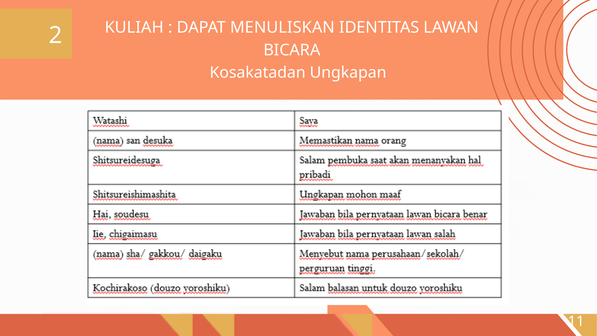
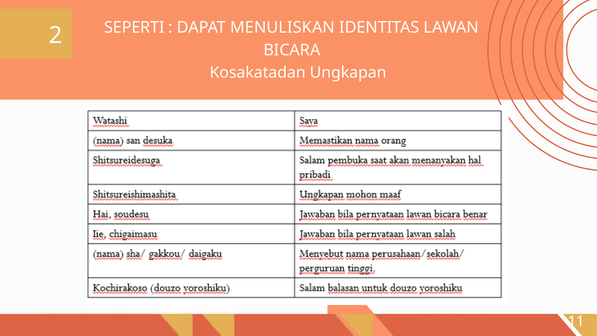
KULIAH: KULIAH -> SEPERTI
